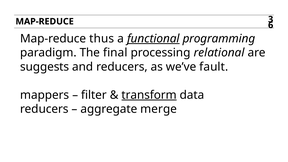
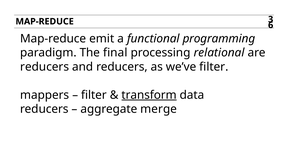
thus: thus -> emit
functional underline: present -> none
suggests at (45, 67): suggests -> reducers
we’ve fault: fault -> filter
